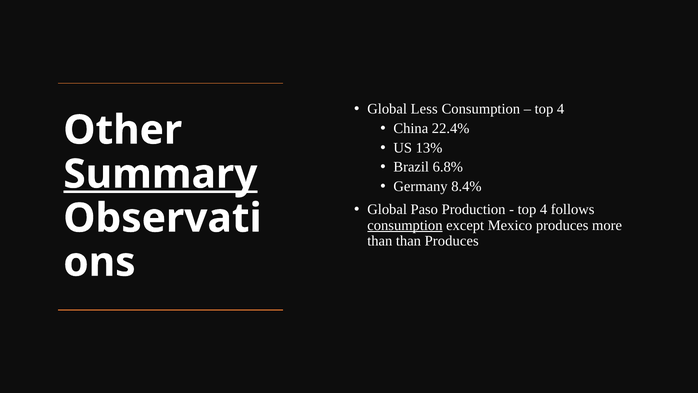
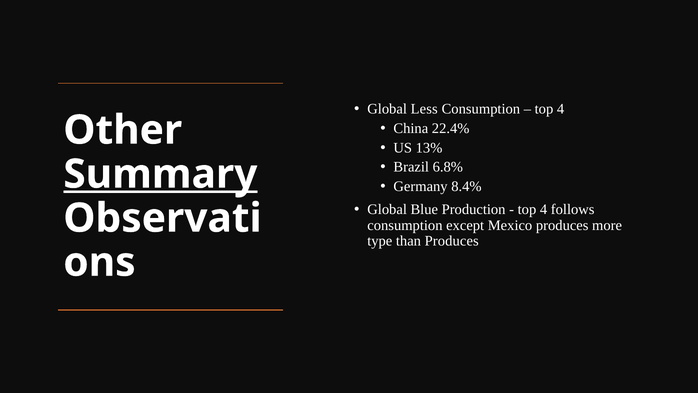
Paso: Paso -> Blue
consumption at (405, 225) underline: present -> none
than at (380, 241): than -> type
